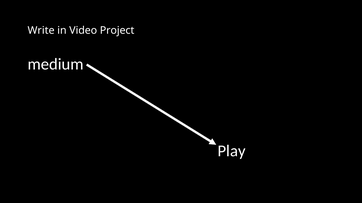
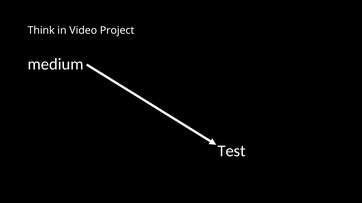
Write: Write -> Think
Play: Play -> Test
